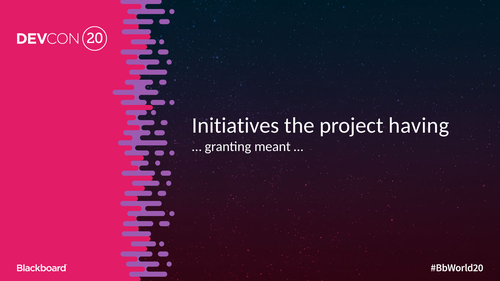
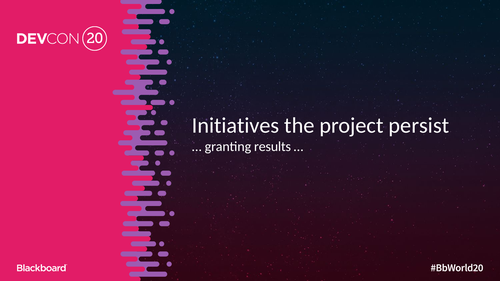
having: having -> persist
meant: meant -> results
